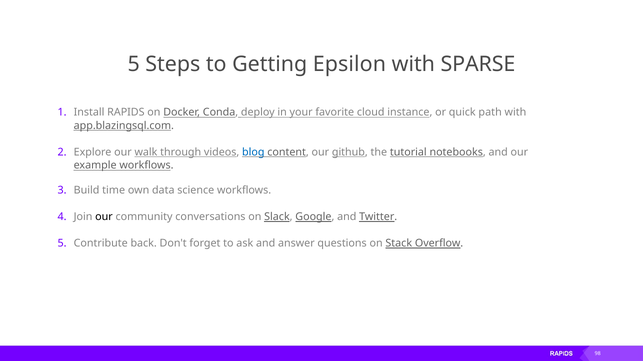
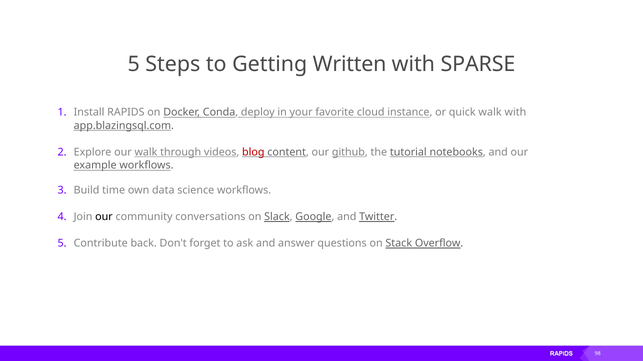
Epsilon: Epsilon -> Written
quick path: path -> walk
blog colour: blue -> red
